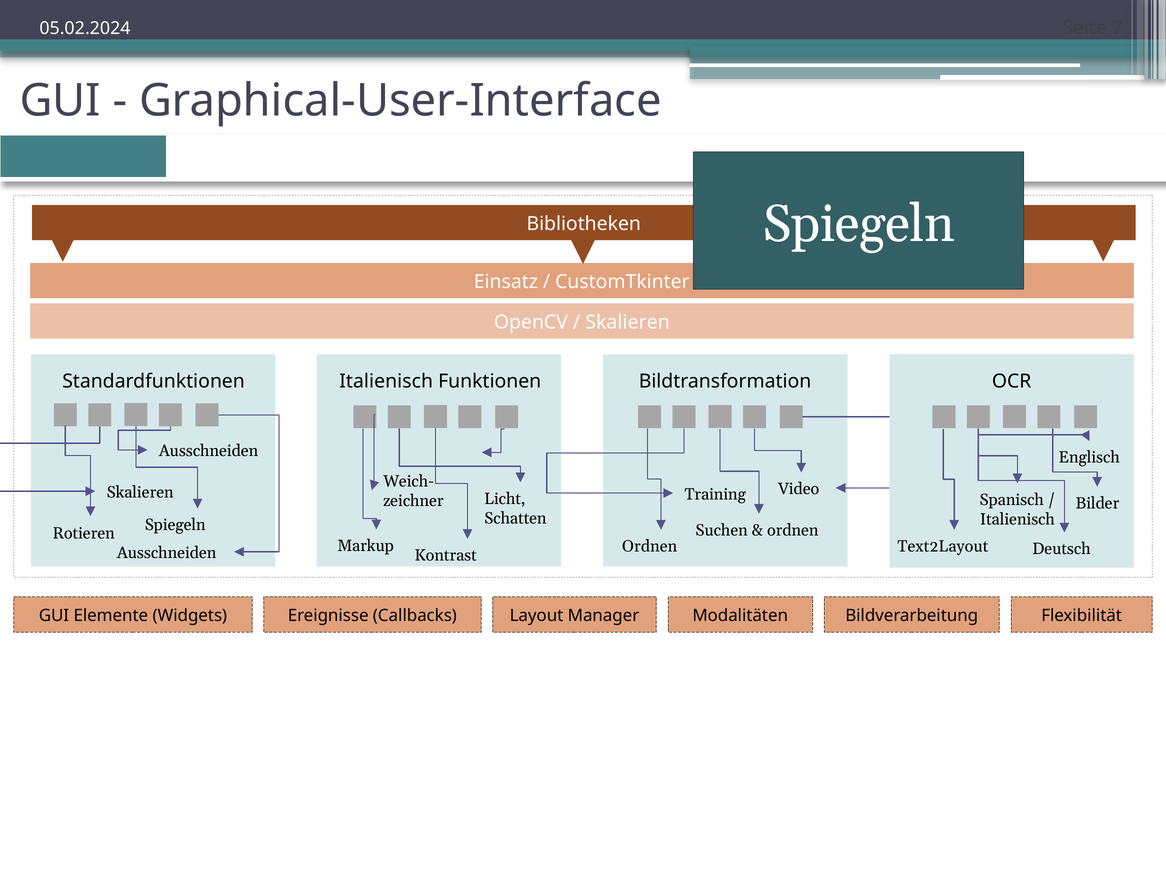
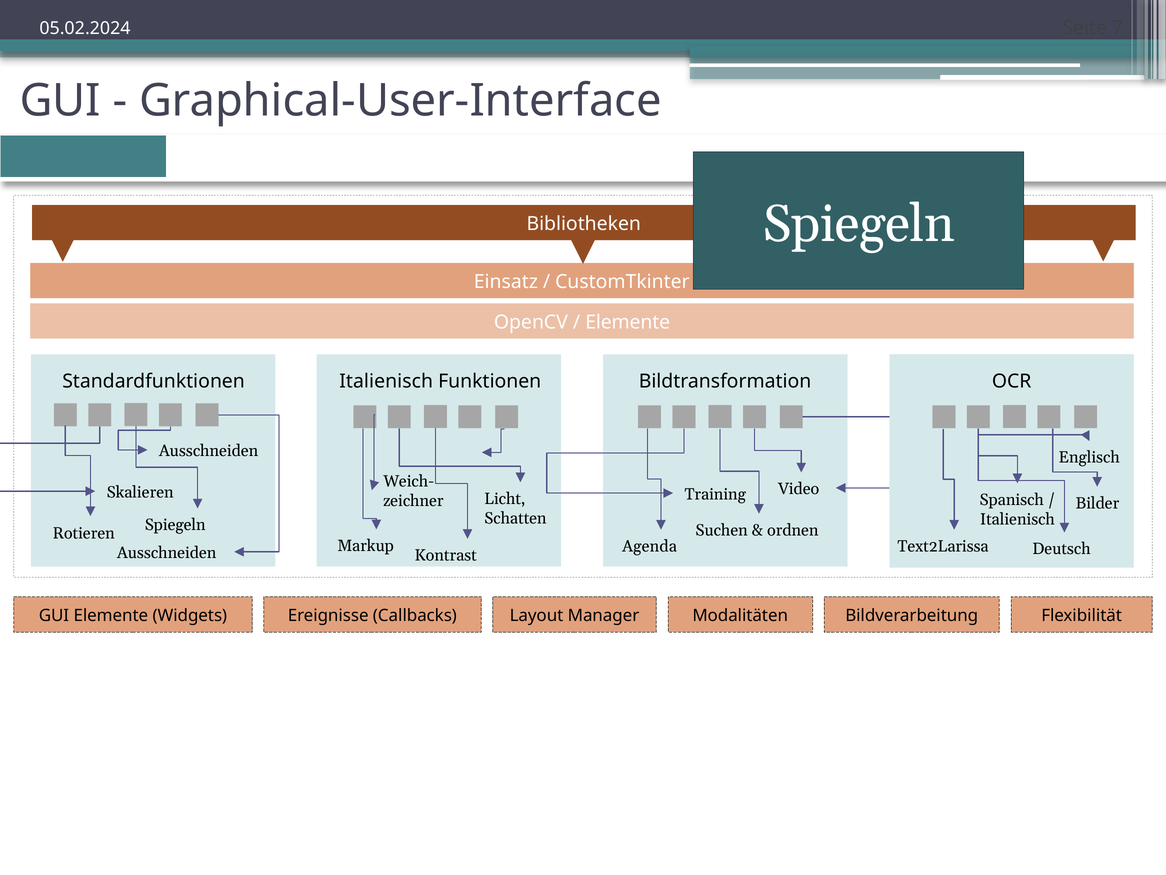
Skalieren at (628, 322): Skalieren -> Elemente
Ordnen at (650, 546): Ordnen -> Agenda
Text2Layout: Text2Layout -> Text2Larissa
